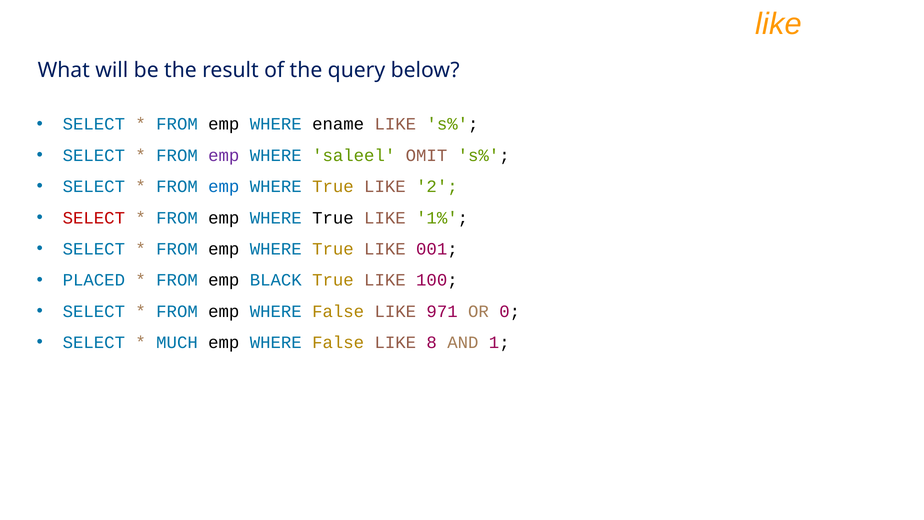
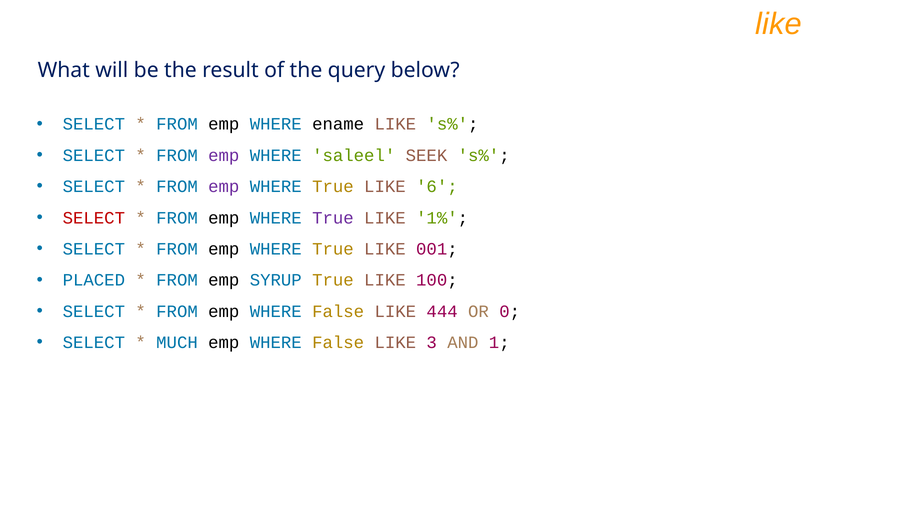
OMIT: OMIT -> SEEK
emp at (224, 187) colour: blue -> purple
2: 2 -> 6
True at (333, 218) colour: black -> purple
BLACK: BLACK -> SYRUP
971: 971 -> 444
8: 8 -> 3
